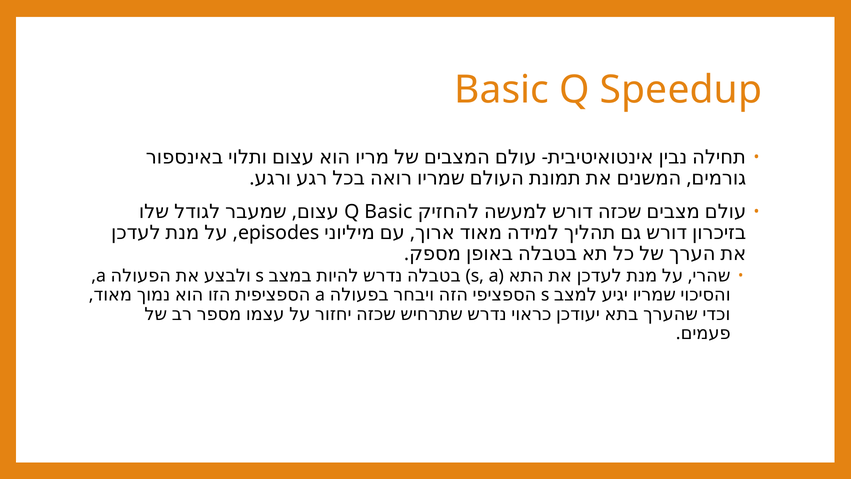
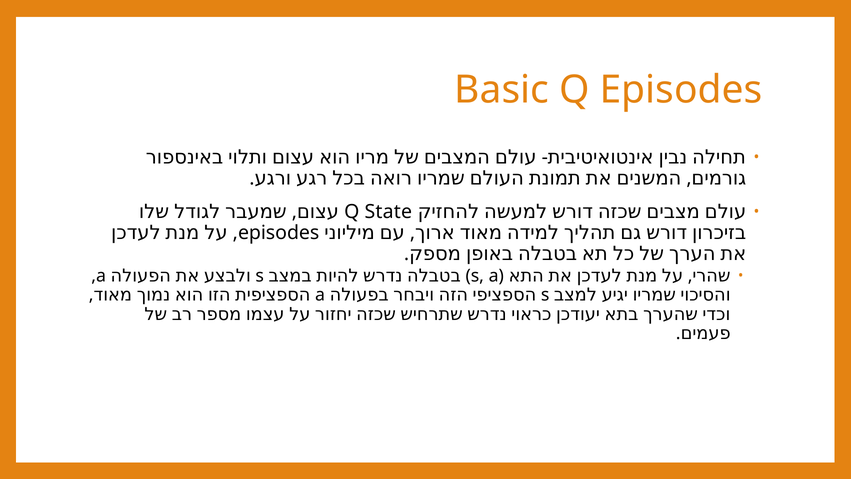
Q Speedup: Speedup -> Episodes
Q Basic: Basic -> State
